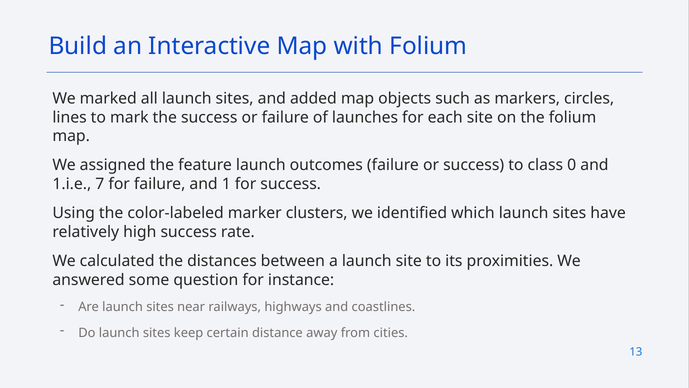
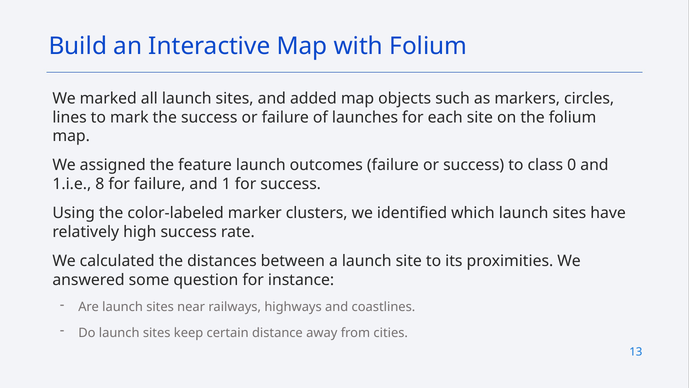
7: 7 -> 8
